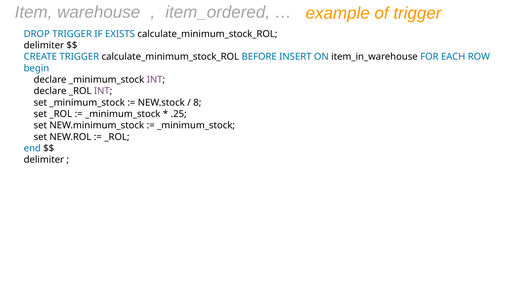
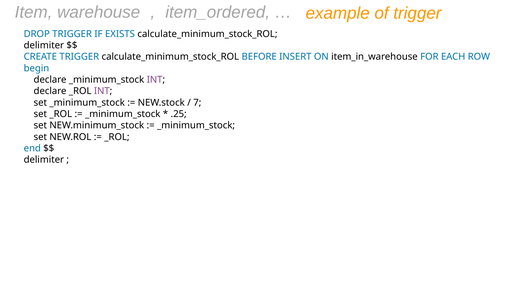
8: 8 -> 7
